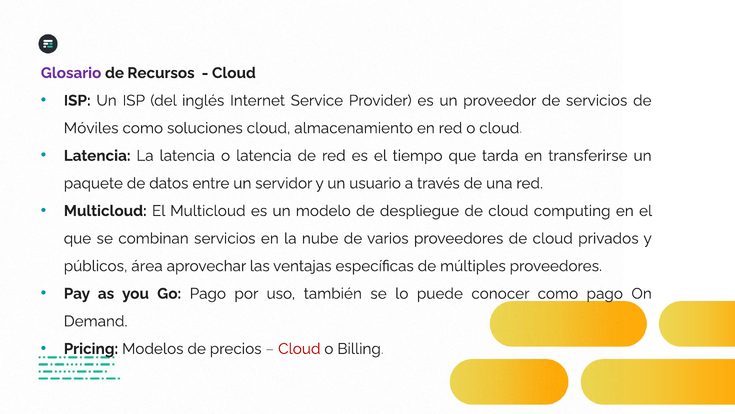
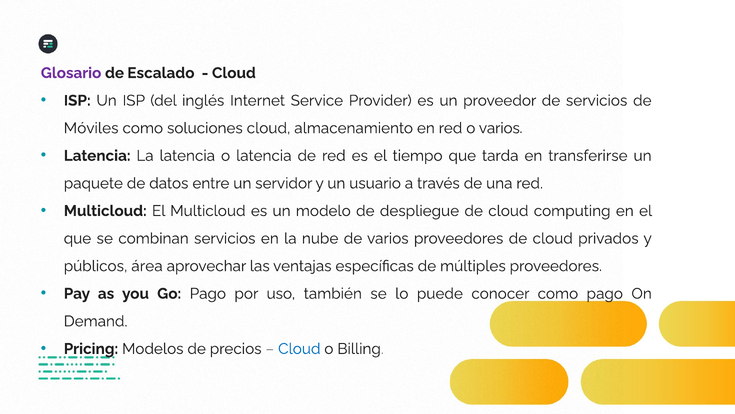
Recursos: Recursos -> Escalado
o cloud: cloud -> varios
Cloud at (299, 348) colour: red -> blue
